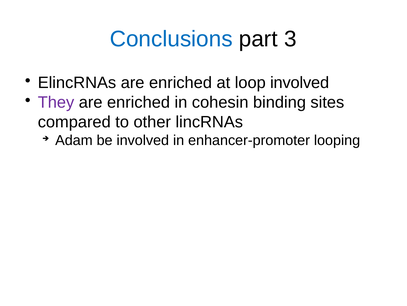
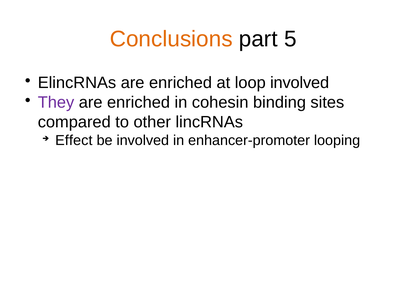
Conclusions colour: blue -> orange
3: 3 -> 5
Adam: Adam -> Effect
